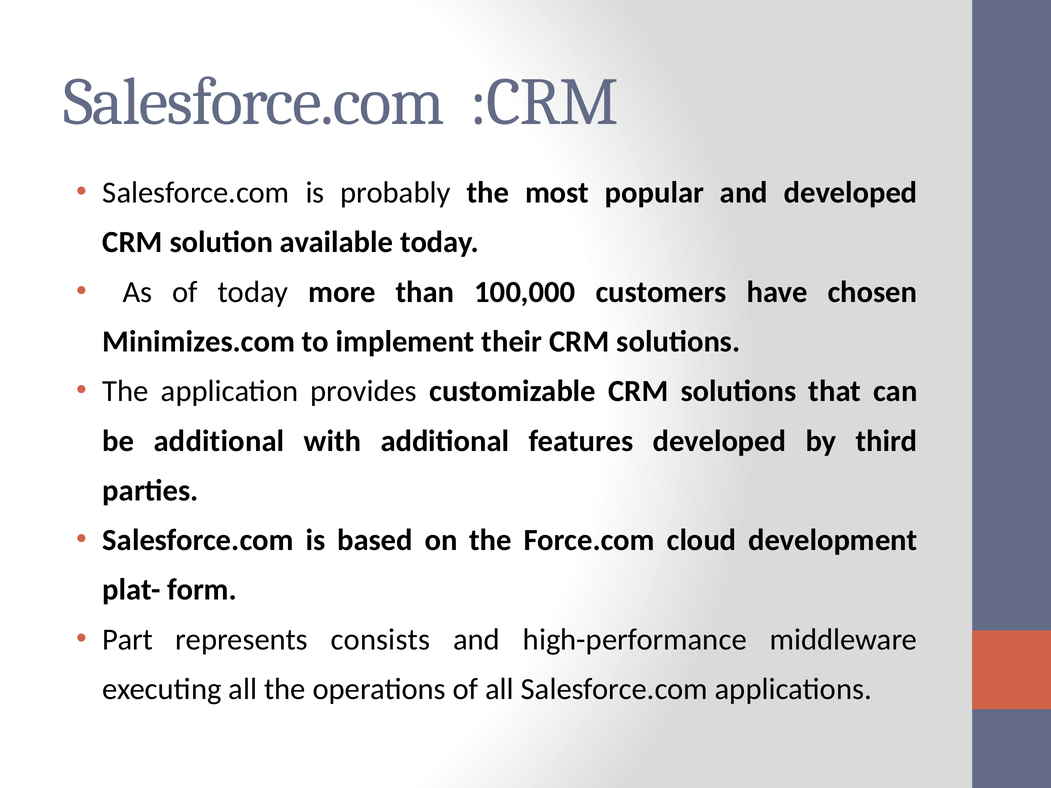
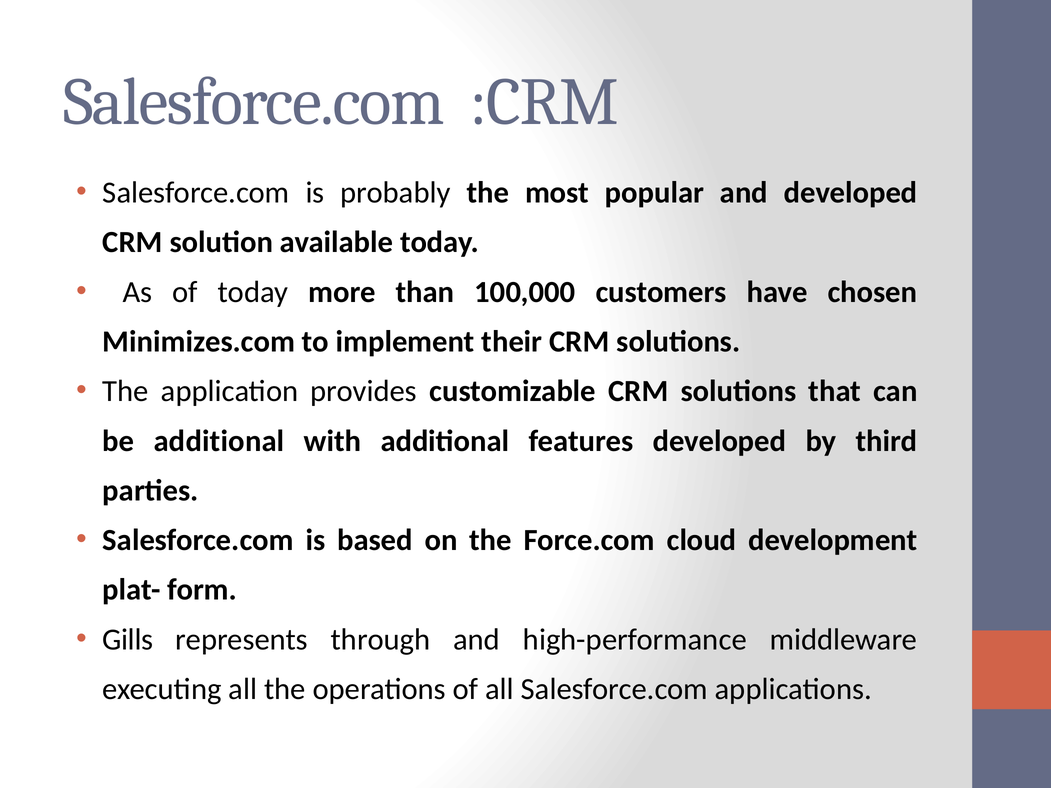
Part: Part -> Gills
consists: consists -> through
